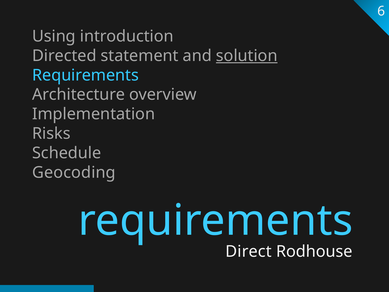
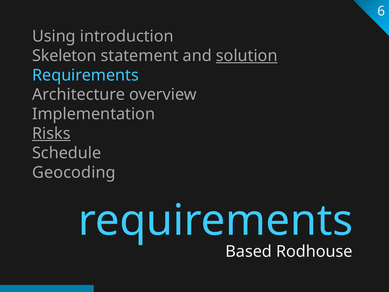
Directed: Directed -> Skeleton
Risks underline: none -> present
Direct: Direct -> Based
